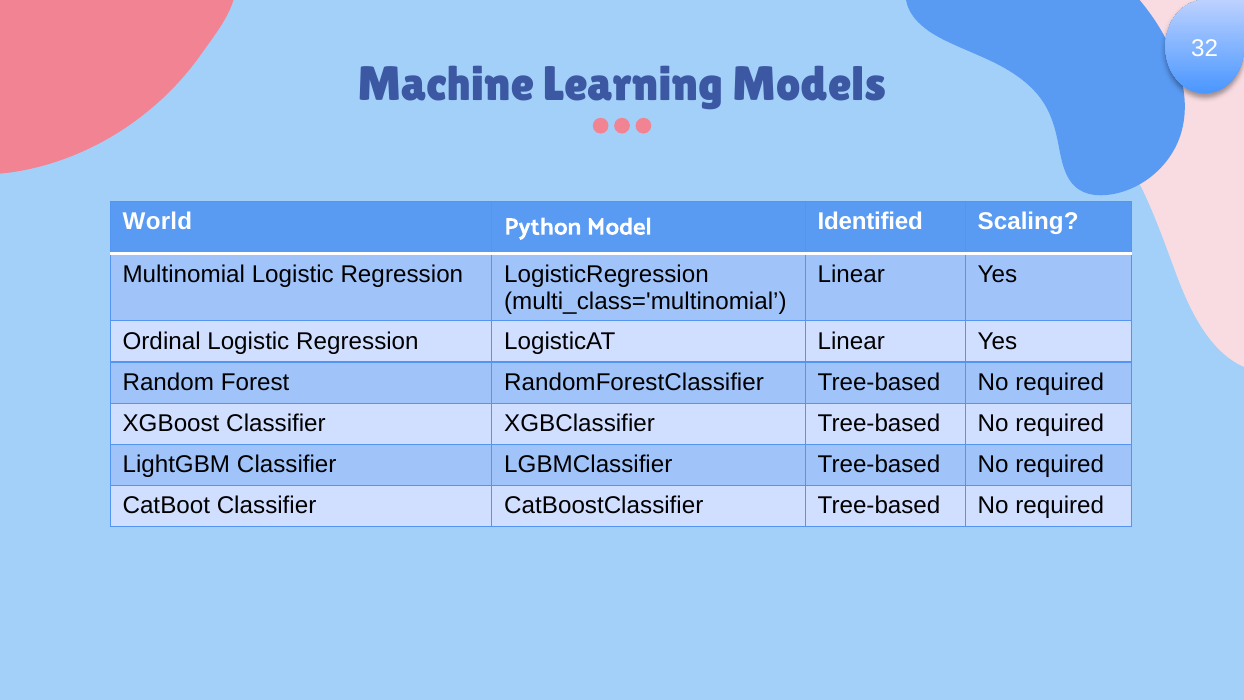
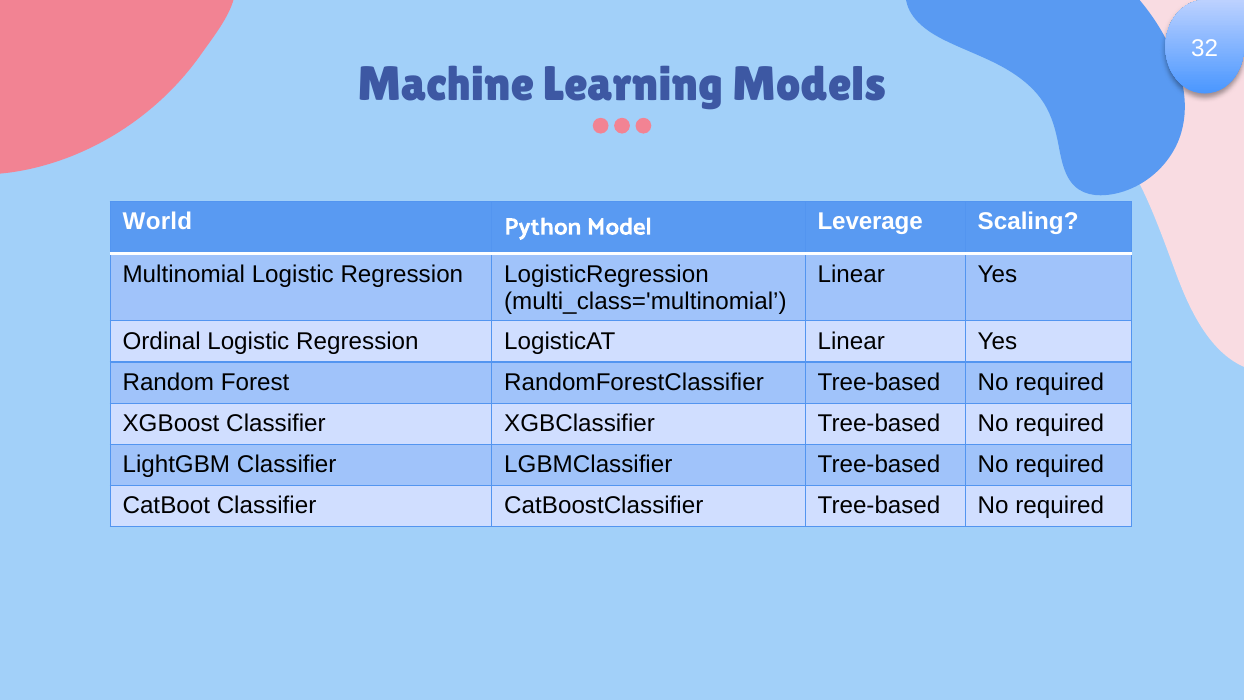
Identified: Identified -> Leverage
